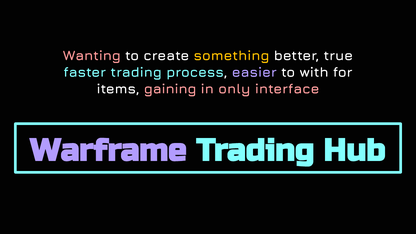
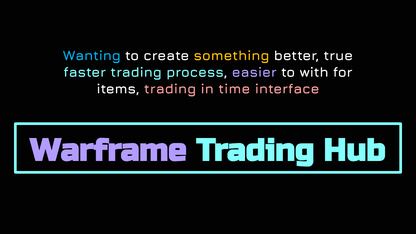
Wanting colour: pink -> light blue
items gaining: gaining -> trading
only: only -> time
